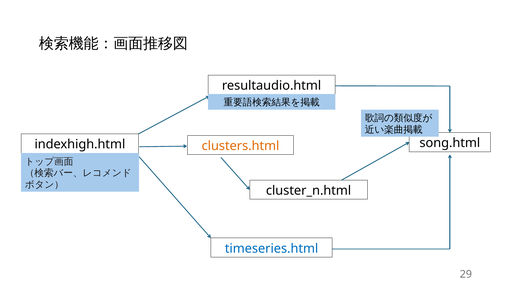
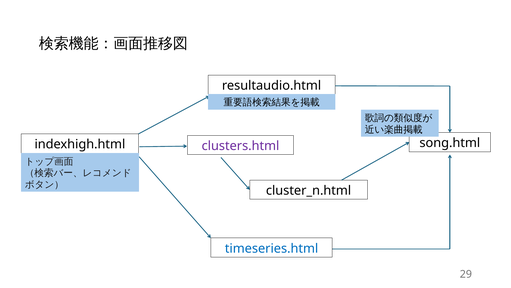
clusters.html colour: orange -> purple
